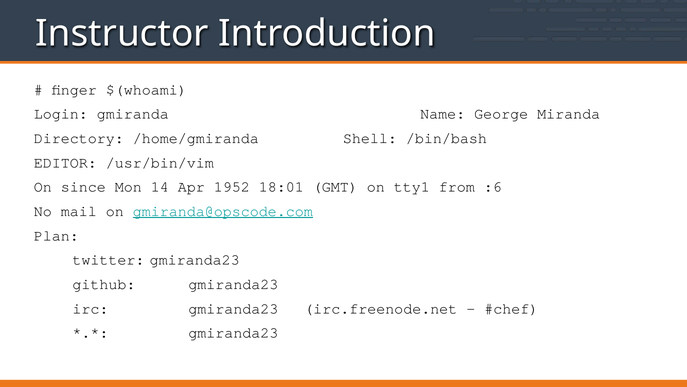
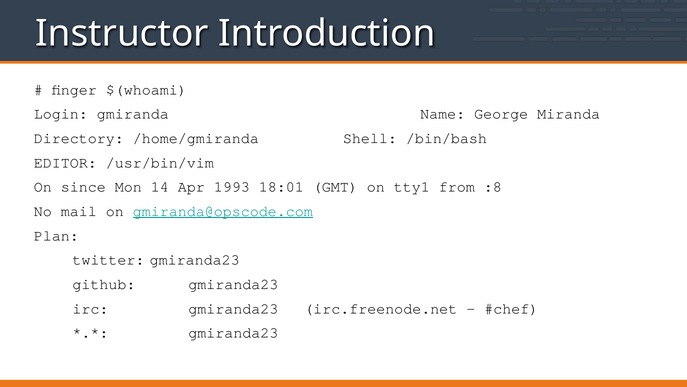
1952: 1952 -> 1993
:6: :6 -> :8
